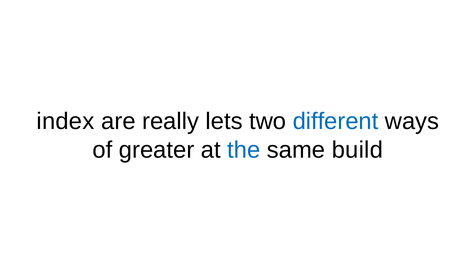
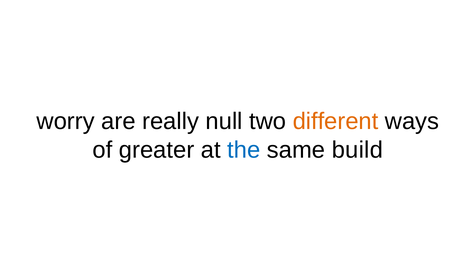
index: index -> worry
lets: lets -> null
different colour: blue -> orange
